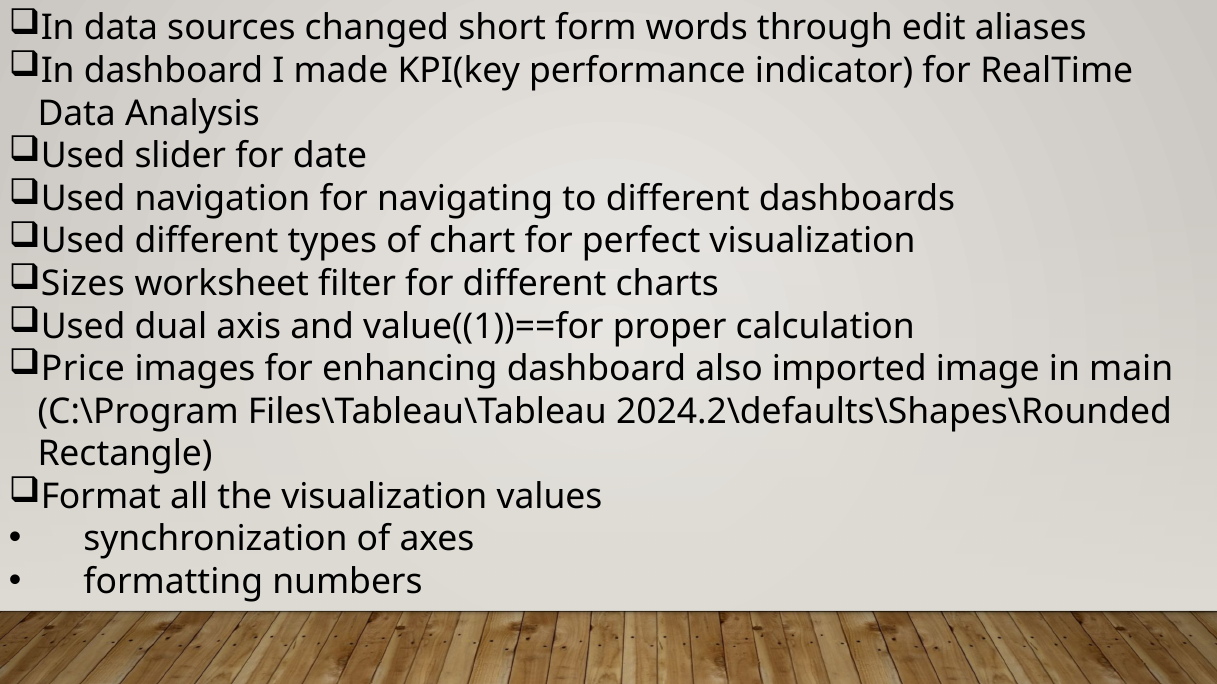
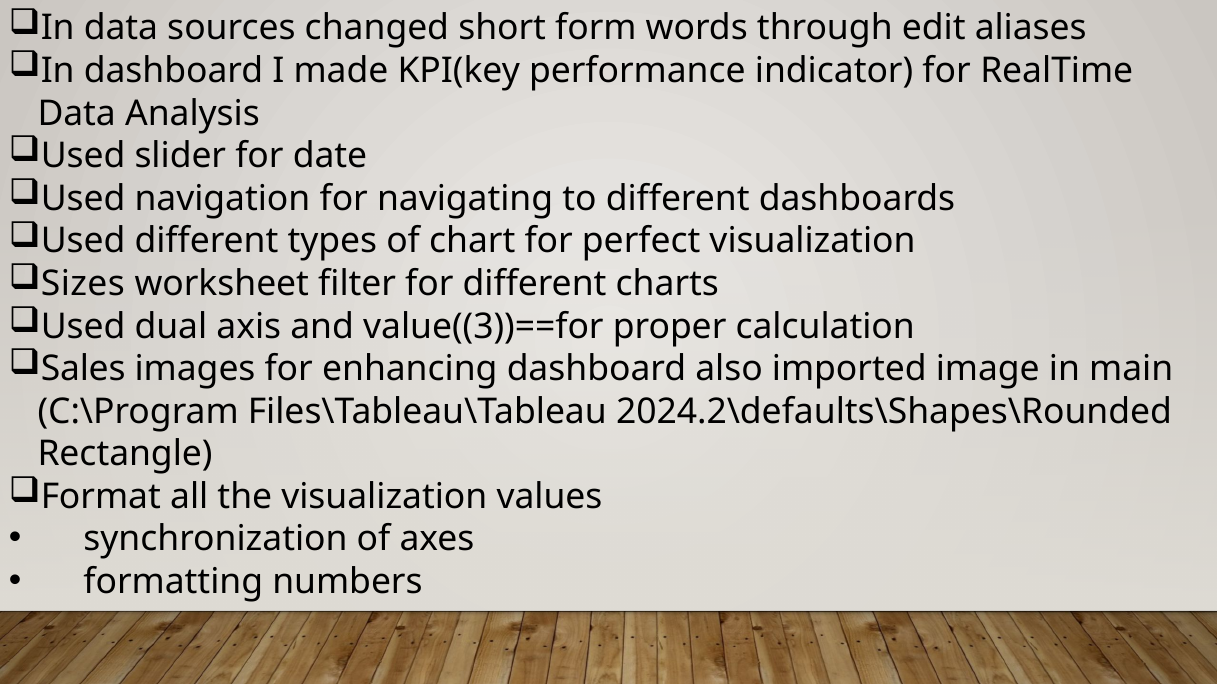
value((1))==for: value((1))==for -> value((3))==for
Price: Price -> Sales
